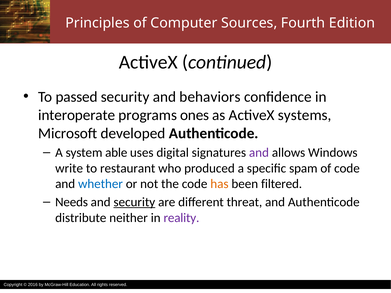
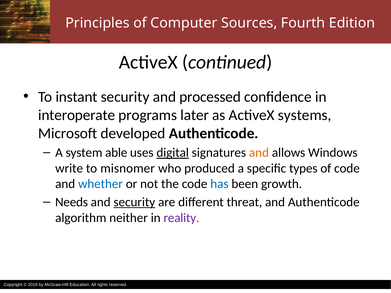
passed: passed -> instant
behaviors: behaviors -> processed
ones: ones -> later
digital underline: none -> present
and at (259, 153) colour: purple -> orange
restaurant: restaurant -> misnomer
spam: spam -> types
has colour: orange -> blue
filtered: filtered -> growth
distribute: distribute -> algorithm
